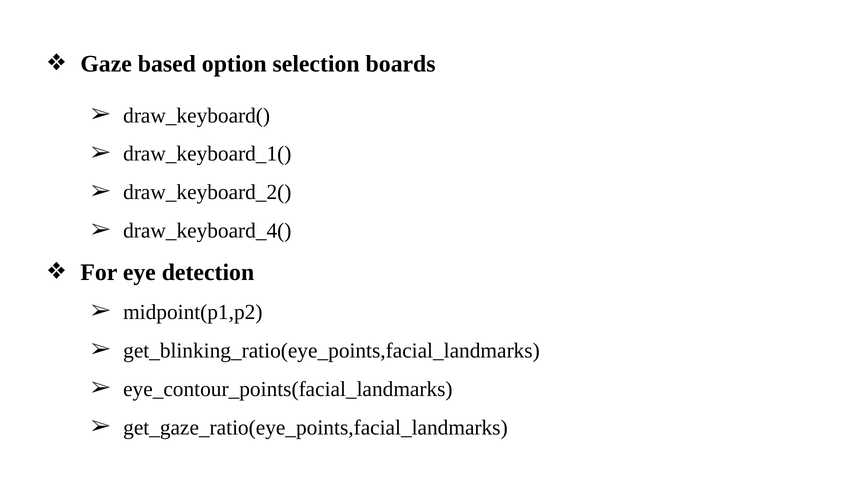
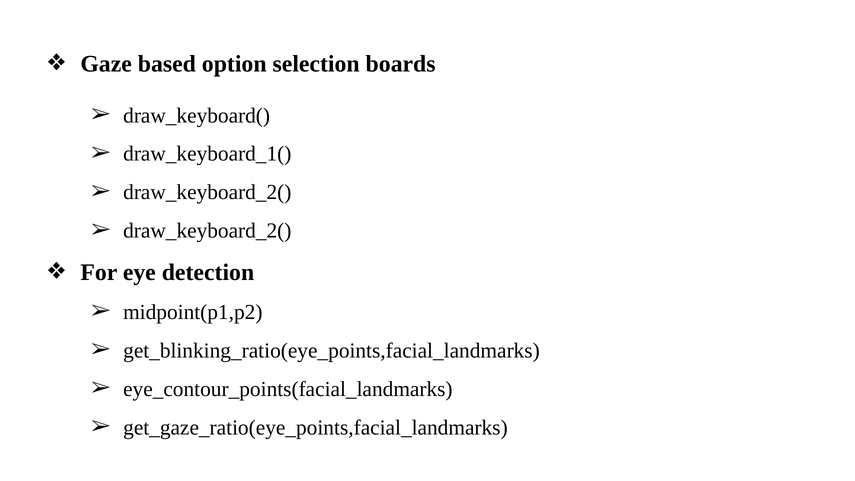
draw_keyboard_4( at (207, 231): draw_keyboard_4( -> draw_keyboard_2(
